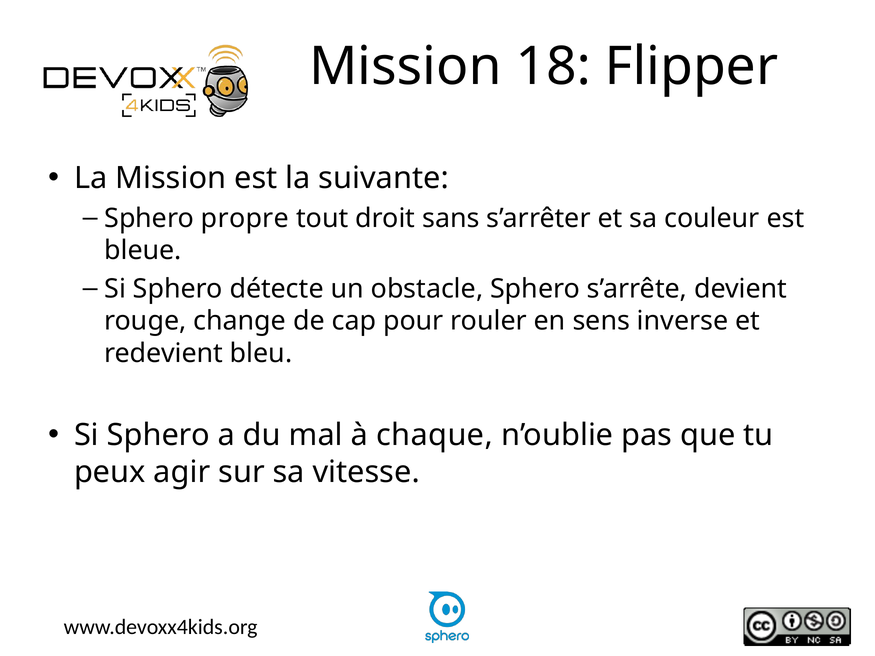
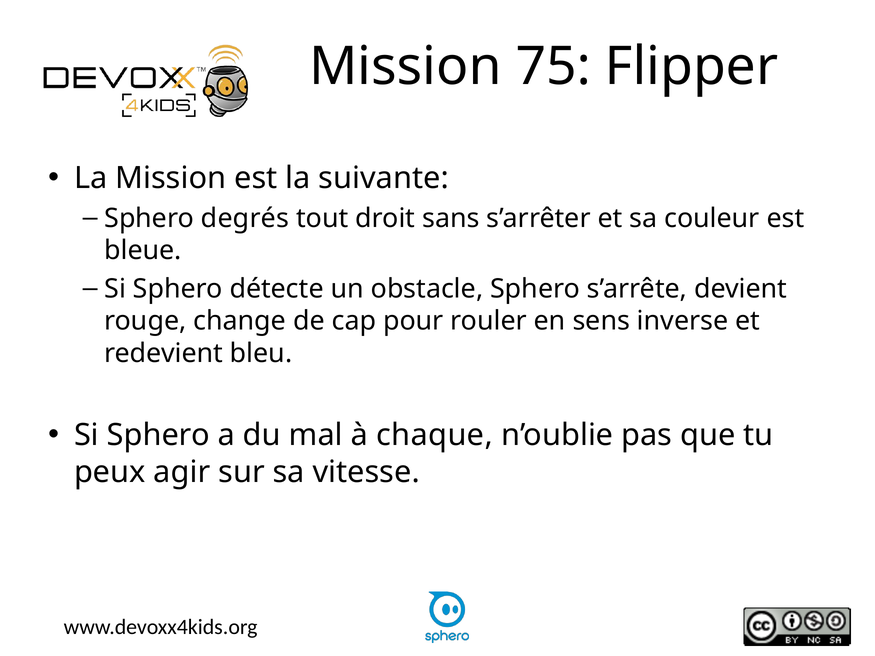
18: 18 -> 75
propre: propre -> degrés
